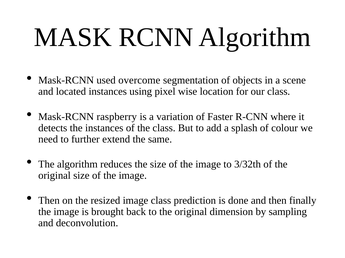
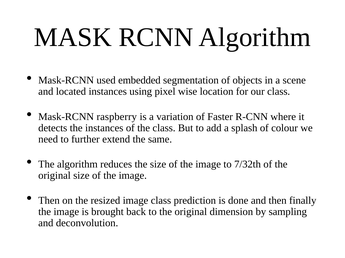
overcome: overcome -> embedded
3/32th: 3/32th -> 7/32th
